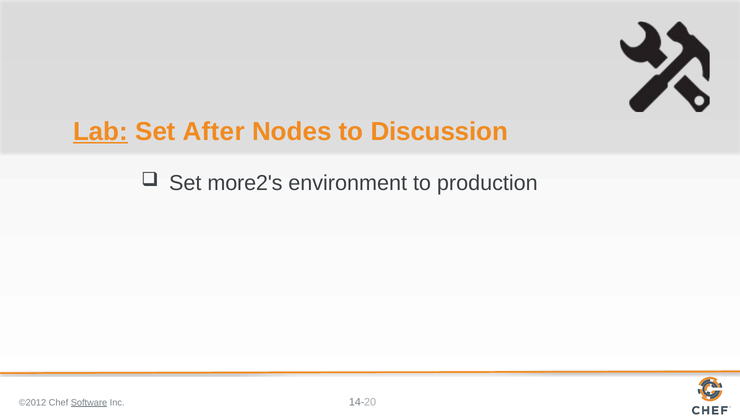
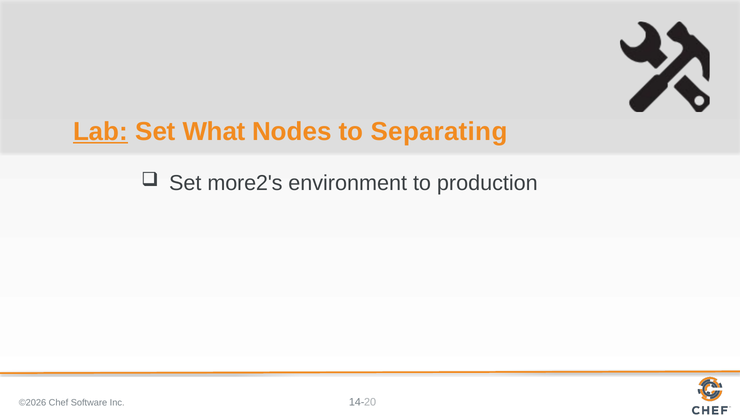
After: After -> What
Discussion: Discussion -> Separating
©2012: ©2012 -> ©2026
Software underline: present -> none
